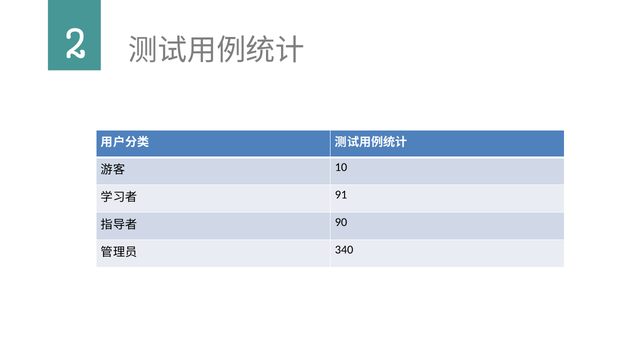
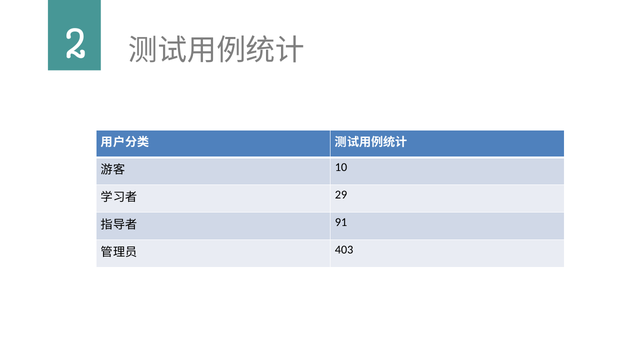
91: 91 -> 29
90: 90 -> 91
340: 340 -> 403
